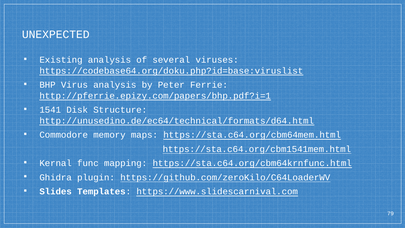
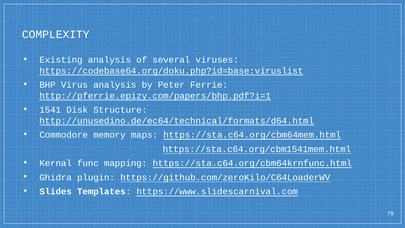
UNEXPECTED: UNEXPECTED -> COMPLEXITY
